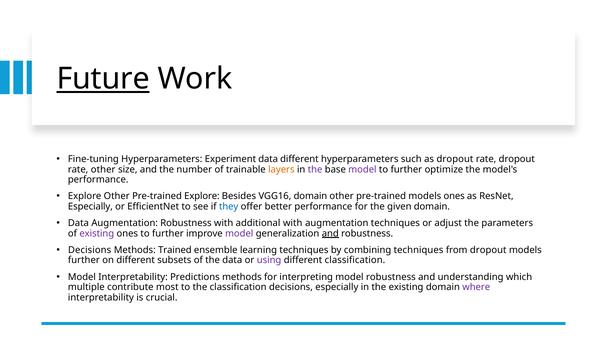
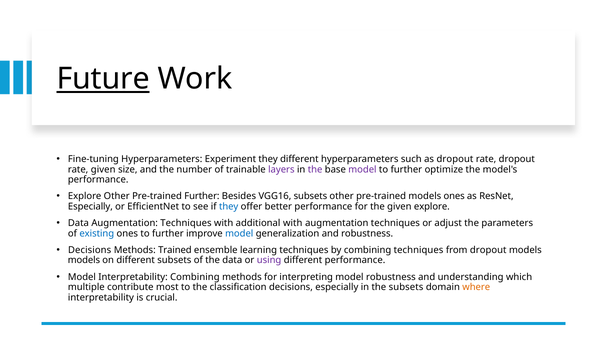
Experiment data: data -> they
rate other: other -> given
layers colour: orange -> purple
Pre-trained Explore: Explore -> Further
VGG16 domain: domain -> subsets
given domain: domain -> explore
Data Augmentation Robustness: Robustness -> Techniques
existing at (97, 233) colour: purple -> blue
model at (239, 233) colour: purple -> blue
and at (330, 233) underline: present -> none
further at (84, 260): further -> models
different classification: classification -> performance
Interpretability Predictions: Predictions -> Combining
the existing: existing -> subsets
where colour: purple -> orange
